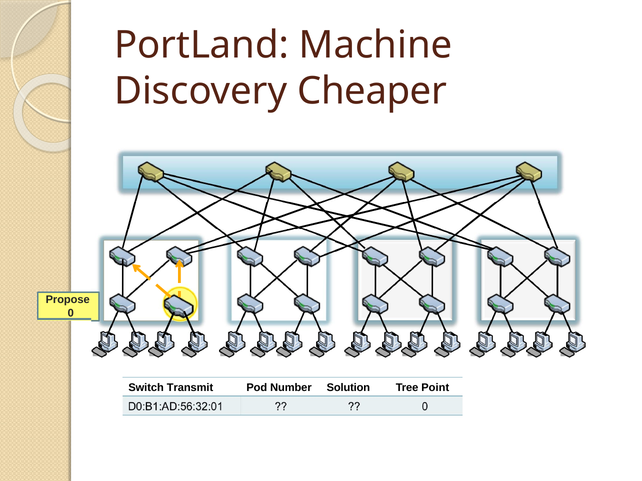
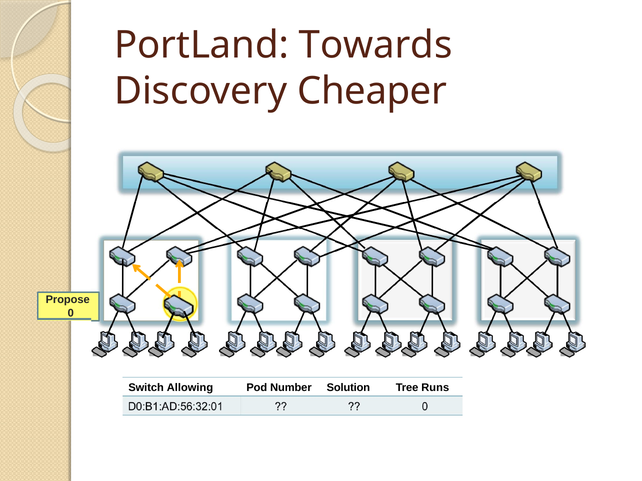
Machine: Machine -> Towards
Transmit: Transmit -> Allowing
Point: Point -> Runs
